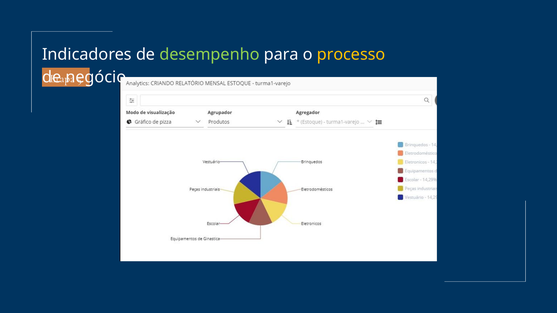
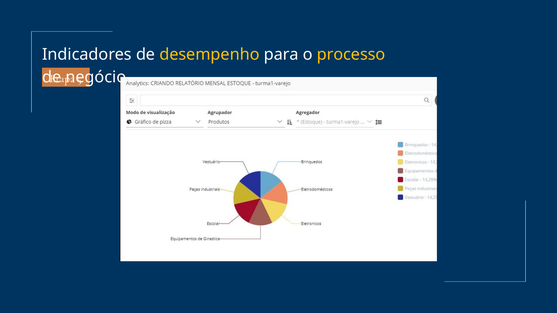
desempenho colour: light green -> yellow
